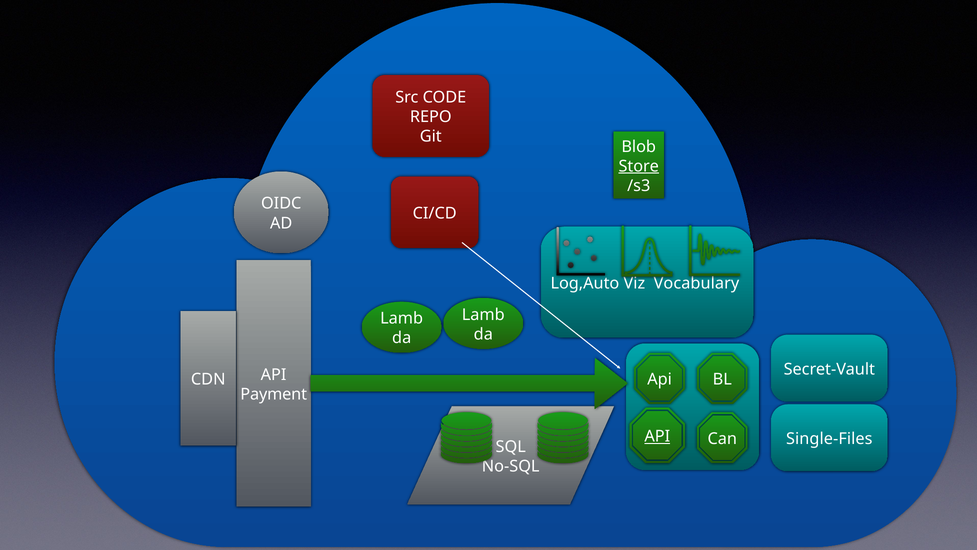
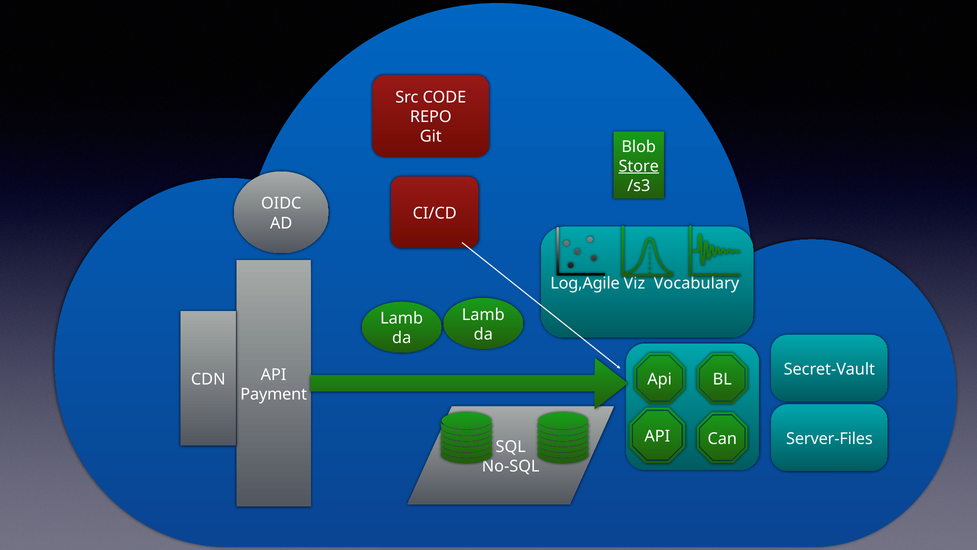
Log,Auto: Log,Auto -> Log,Agile
API at (657, 436) underline: present -> none
Single-Files: Single-Files -> Server-Files
